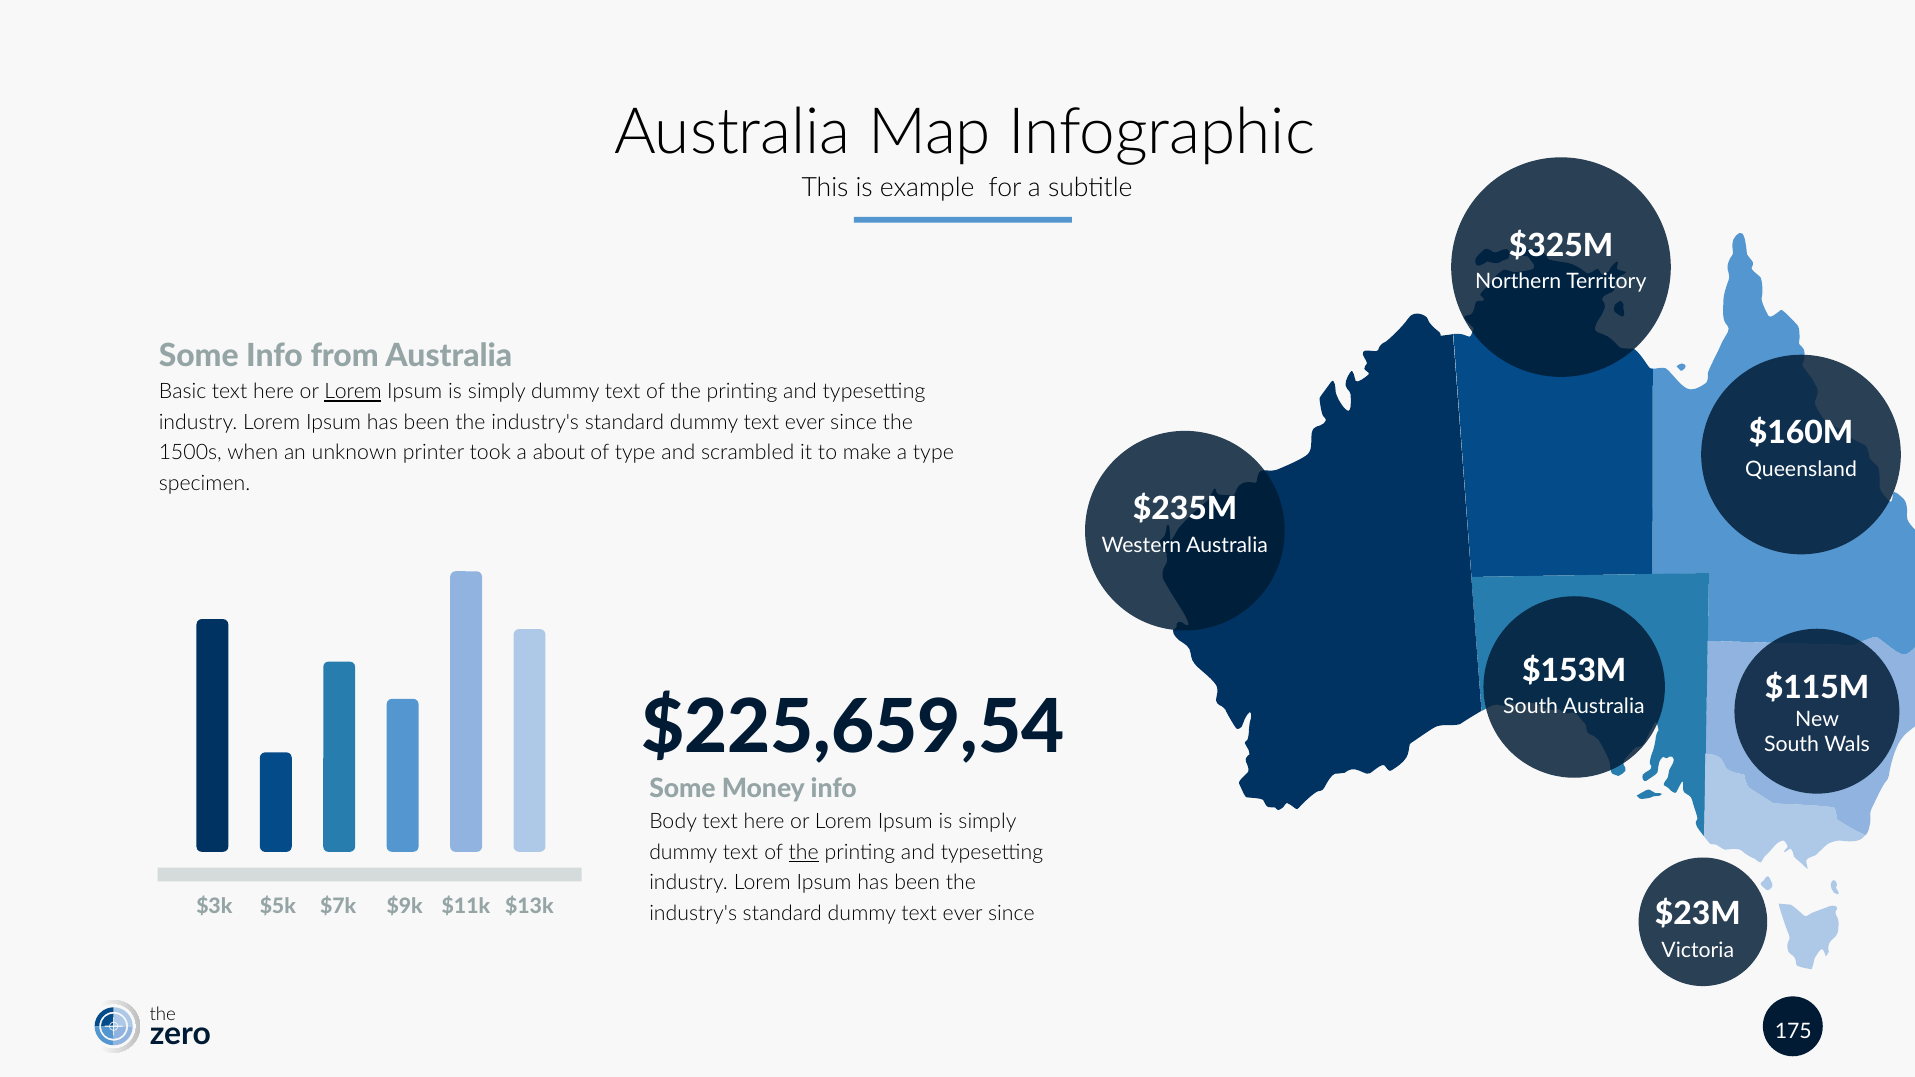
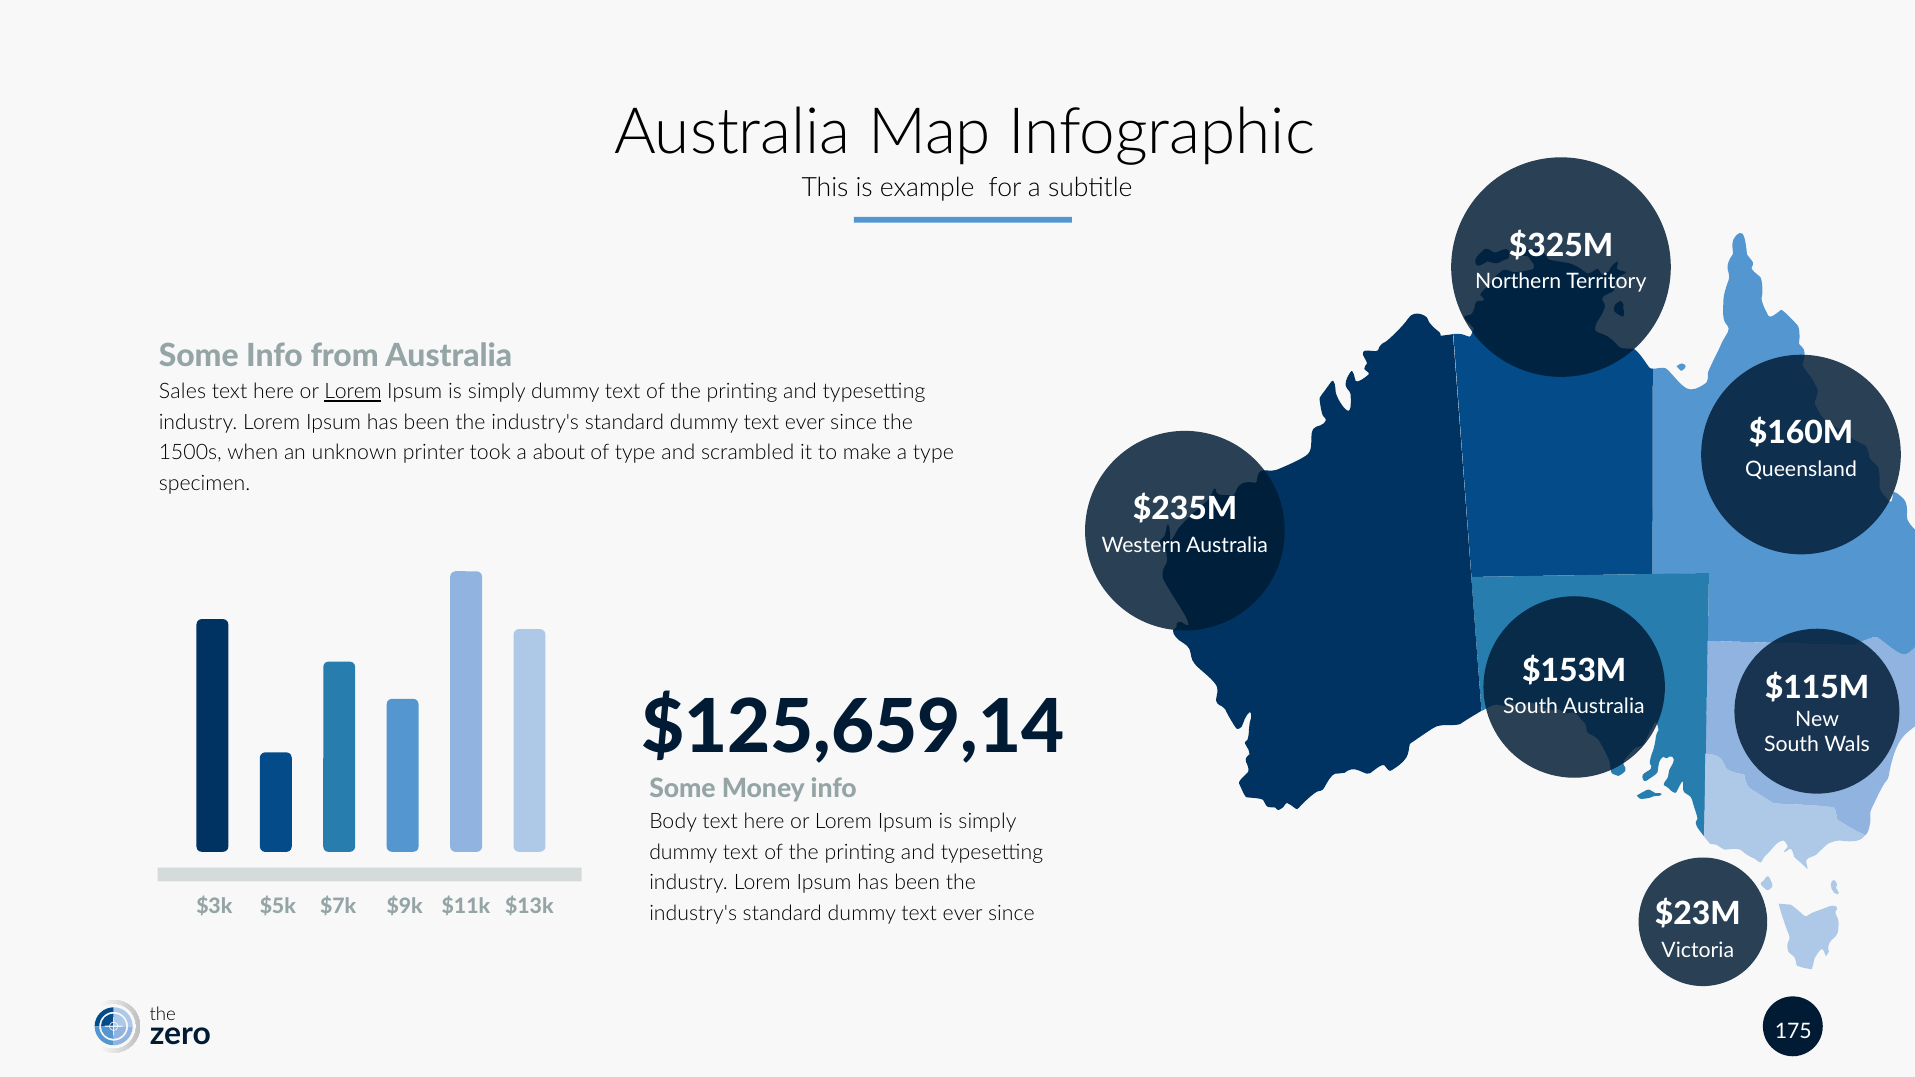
Basic: Basic -> Sales
$225,659,54: $225,659,54 -> $125,659,14
the at (804, 853) underline: present -> none
